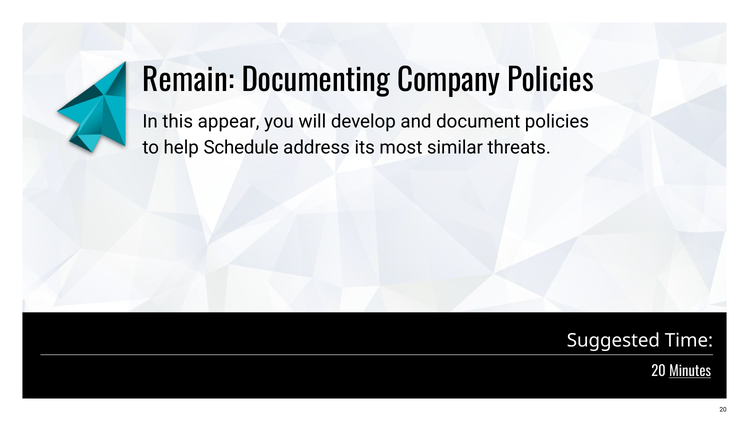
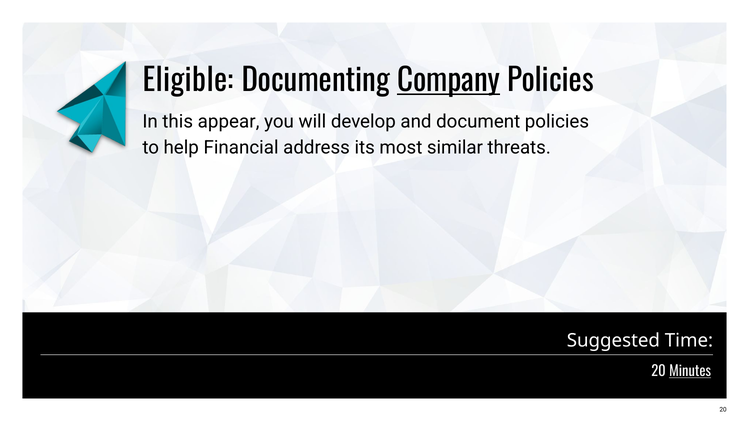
Remain: Remain -> Eligible
Company underline: none -> present
Schedule: Schedule -> Financial
